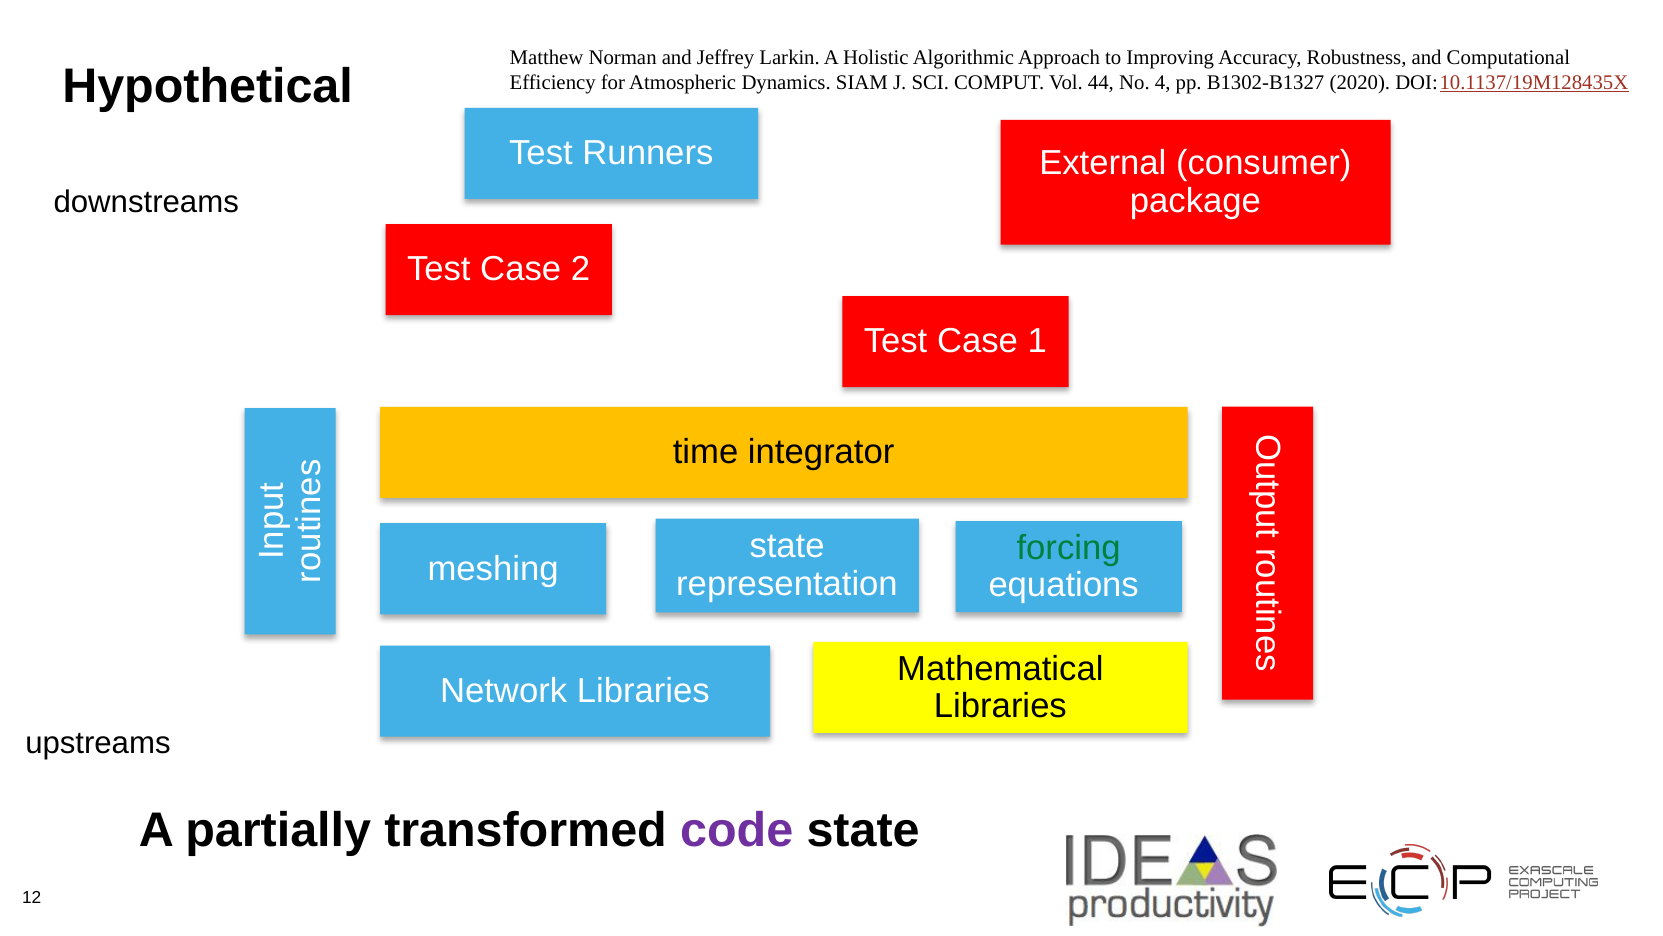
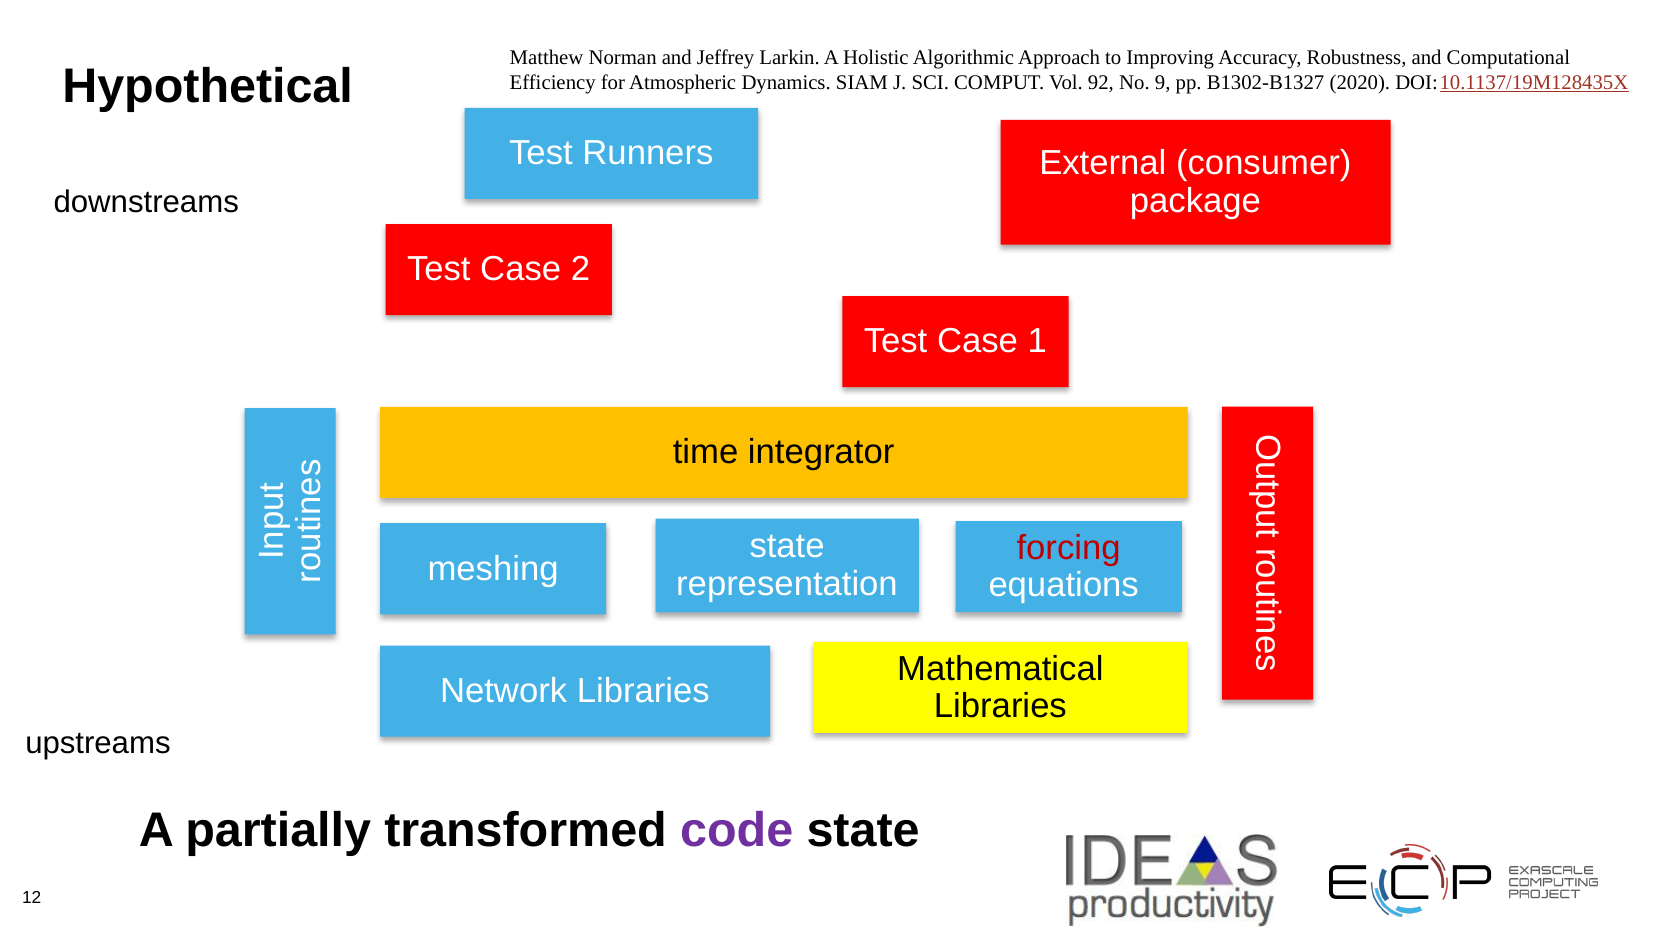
44: 44 -> 92
4: 4 -> 9
forcing colour: green -> red
